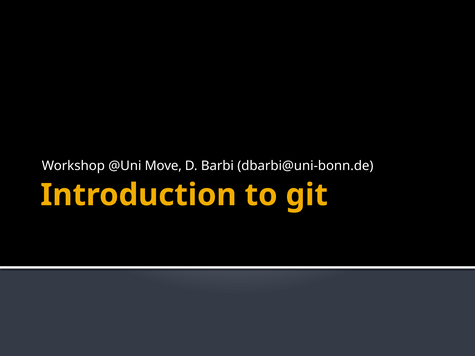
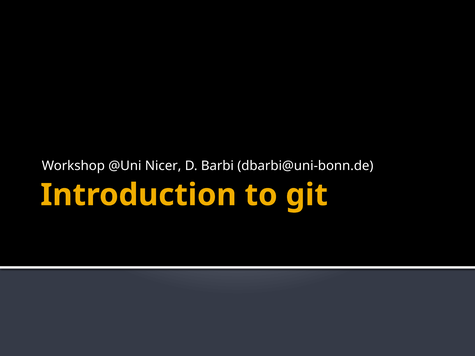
Move: Move -> Nicer
